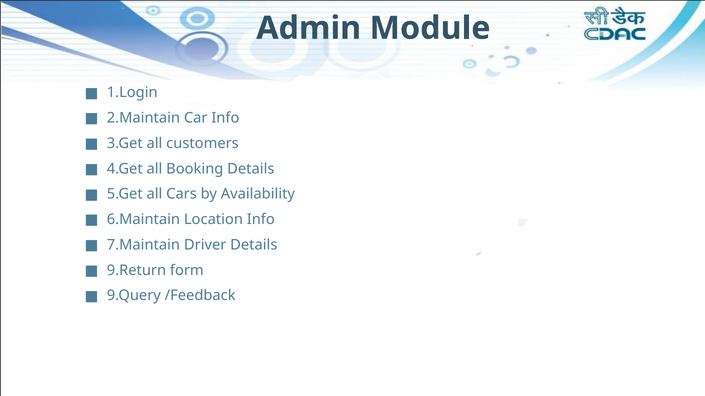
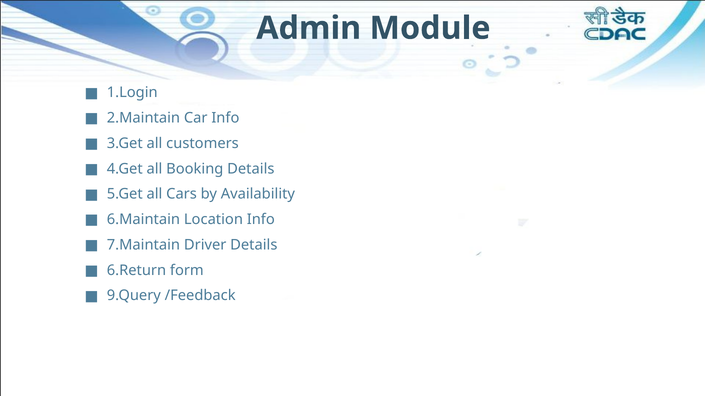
9.Return: 9.Return -> 6.Return
